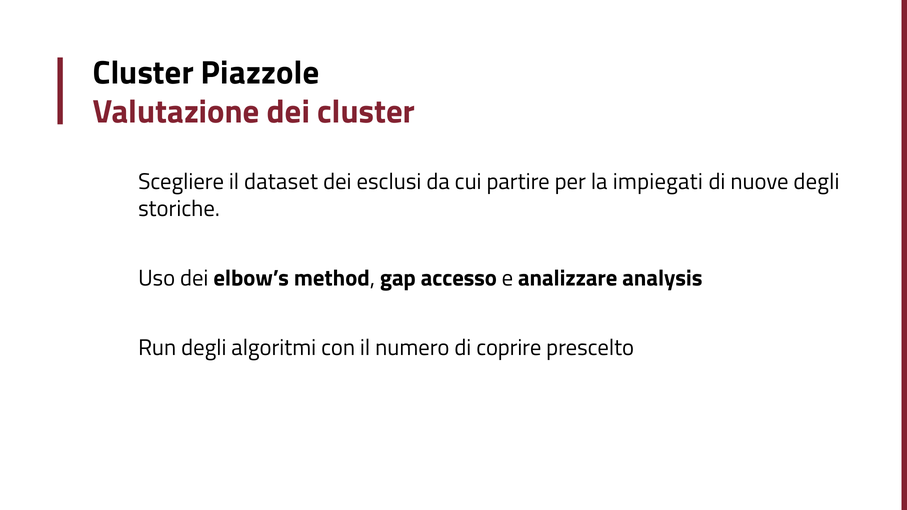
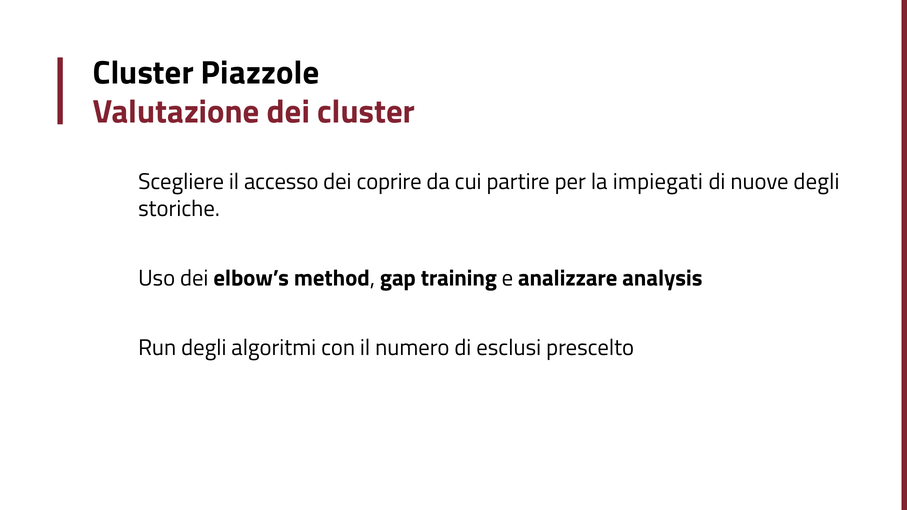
dataset: dataset -> accesso
esclusi: esclusi -> coprire
accesso: accesso -> training
coprire: coprire -> esclusi
